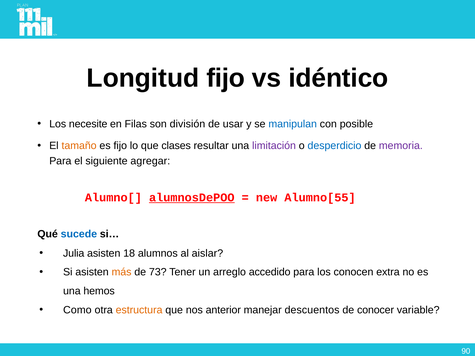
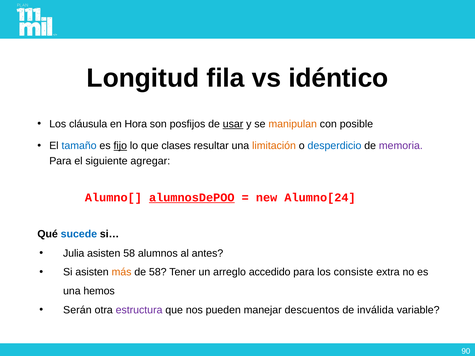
Longitud fijo: fijo -> fila
necesite: necesite -> cláusula
Filas: Filas -> Hora
división: división -> posfijos
usar underline: none -> present
manipulan colour: blue -> orange
tamaño colour: orange -> blue
fijo at (120, 146) underline: none -> present
limitación colour: purple -> orange
Alumno[55: Alumno[55 -> Alumno[24
asisten 18: 18 -> 58
aislar: aislar -> antes
de 73: 73 -> 58
conocen: conocen -> consiste
Como: Como -> Serán
estructura colour: orange -> purple
anterior: anterior -> pueden
conocer: conocer -> inválida
